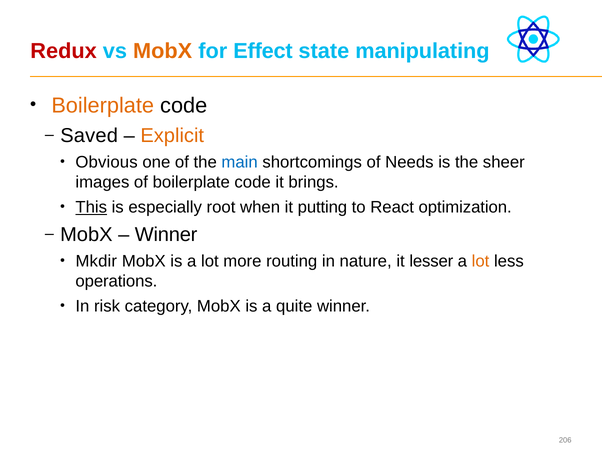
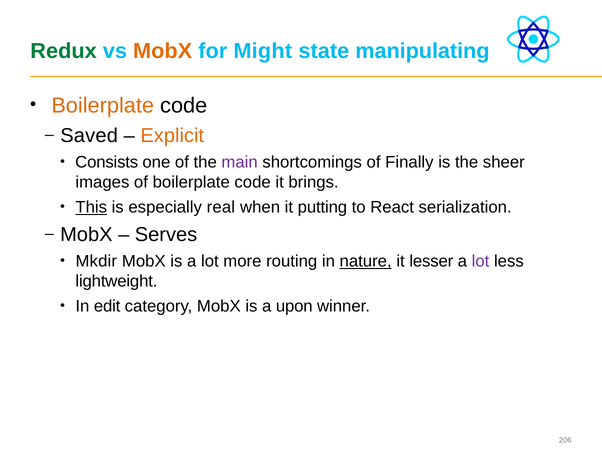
Redux colour: red -> green
Effect: Effect -> Might
Obvious: Obvious -> Consists
main colour: blue -> purple
Needs: Needs -> Finally
root: root -> real
optimization: optimization -> serialization
Winner at (166, 235): Winner -> Serves
nature underline: none -> present
lot at (481, 262) colour: orange -> purple
operations: operations -> lightweight
risk: risk -> edit
quite: quite -> upon
